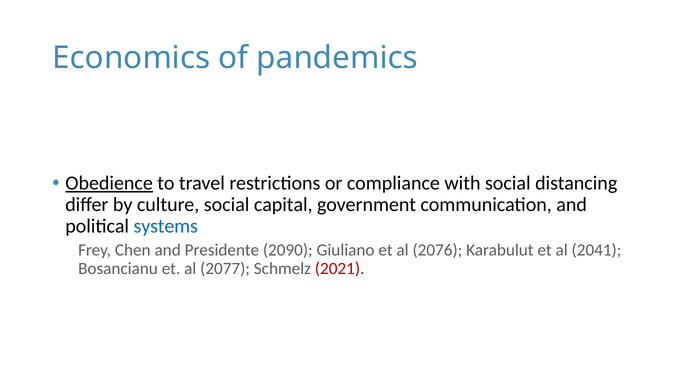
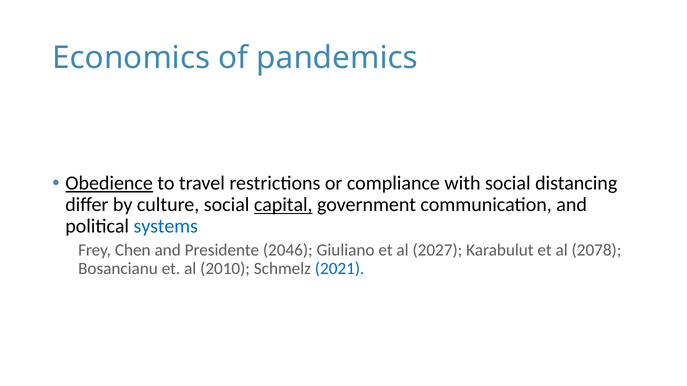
capital underline: none -> present
2090: 2090 -> 2046
2076: 2076 -> 2027
2041: 2041 -> 2078
2077: 2077 -> 2010
2021 colour: red -> blue
